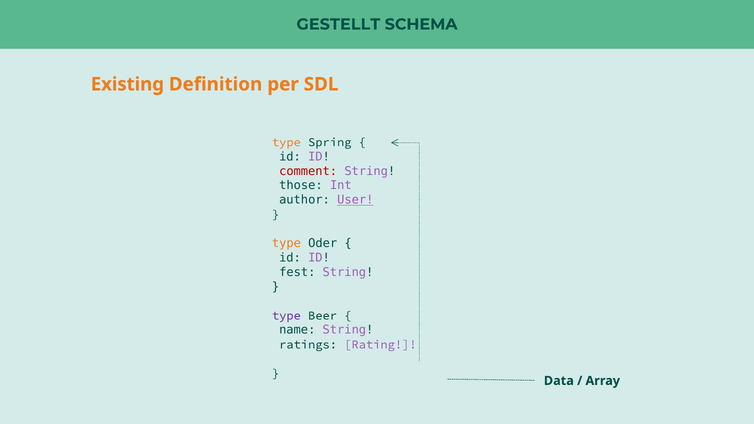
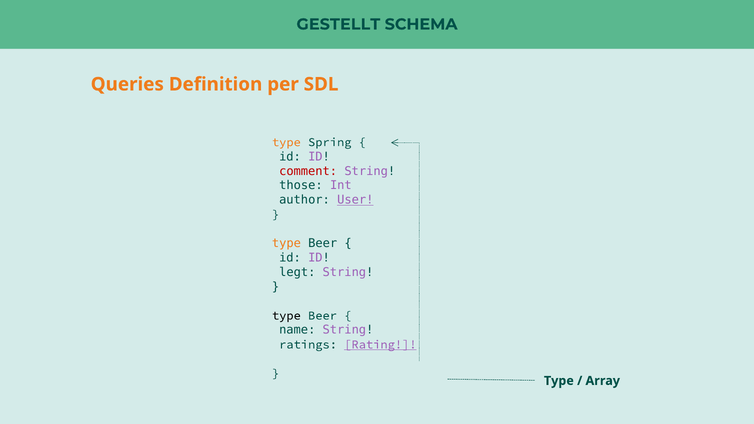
Existing: Existing -> Queries
Oder at (323, 243): Oder -> Beer
fest: fest -> legt
type at (286, 316) colour: purple -> black
Rating underline: none -> present
Data at (559, 381): Data -> Type
